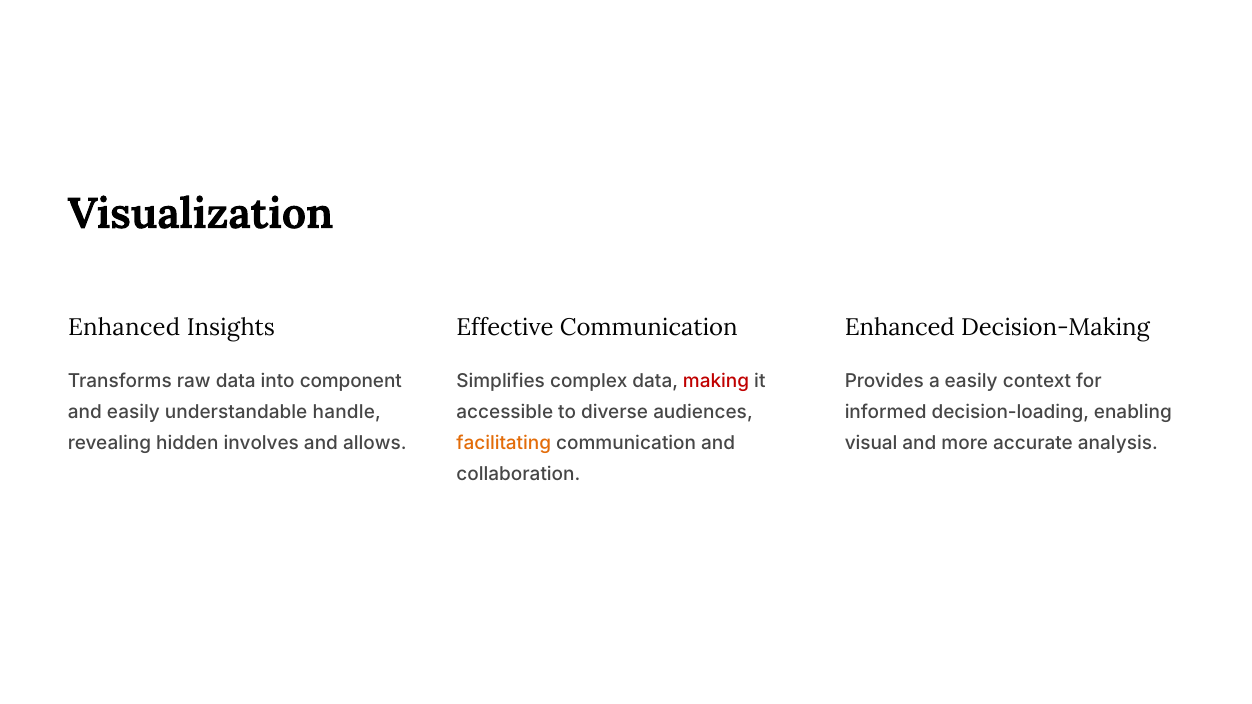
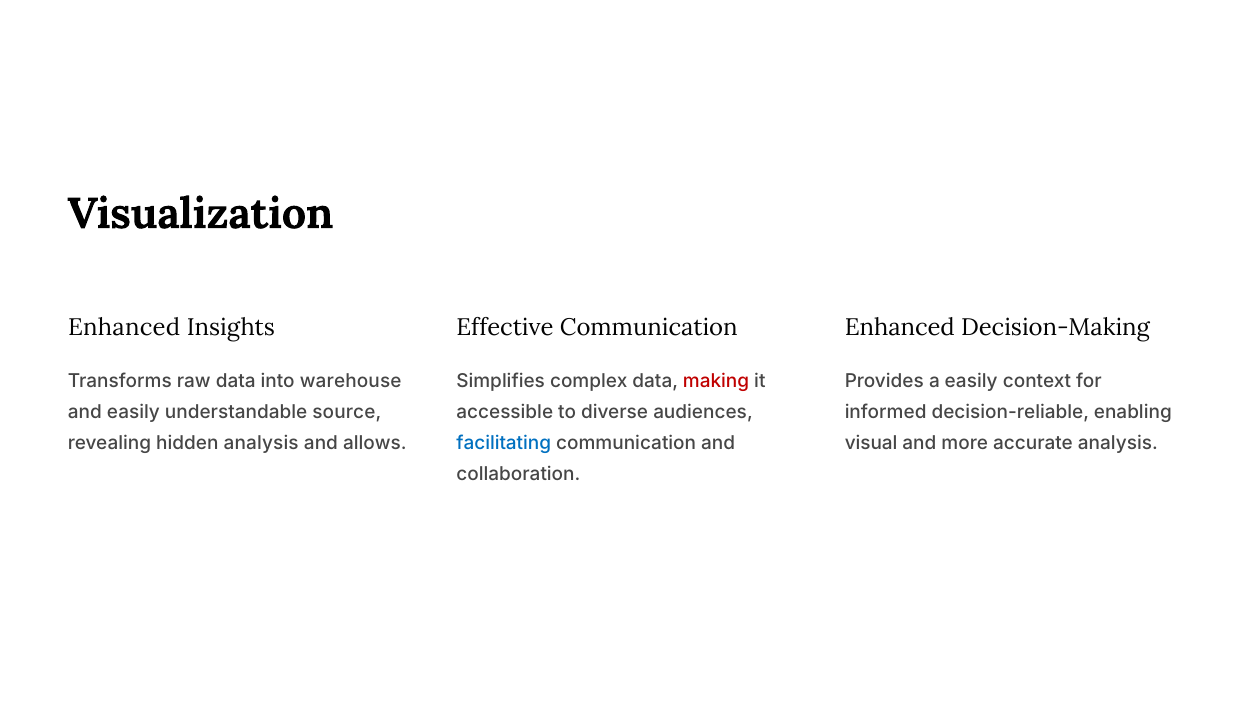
component: component -> warehouse
handle: handle -> source
decision-loading: decision-loading -> decision-reliable
hidden involves: involves -> analysis
facilitating colour: orange -> blue
